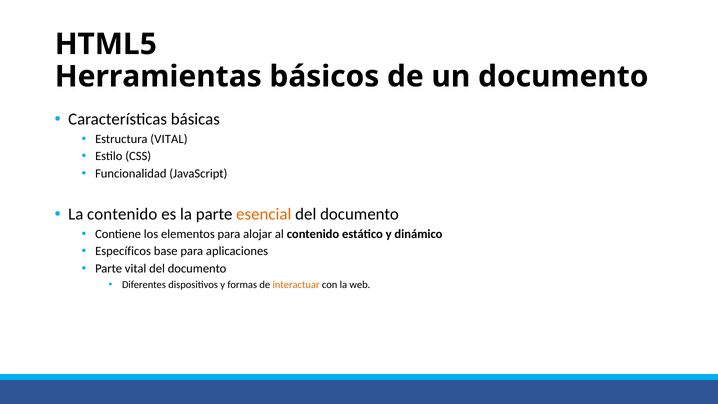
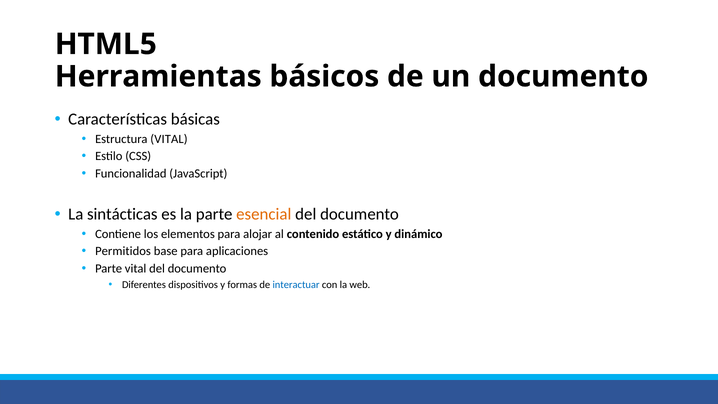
La contenido: contenido -> sintácticas
Específicos: Específicos -> Permitidos
interactuar colour: orange -> blue
